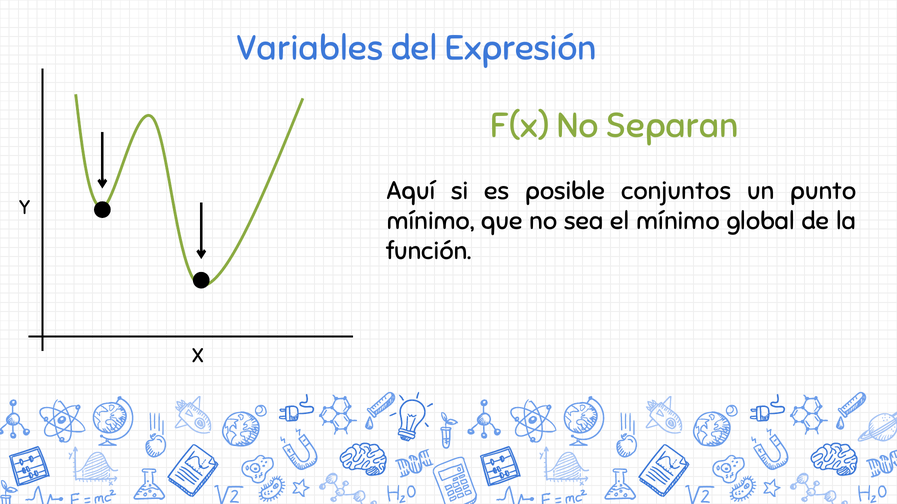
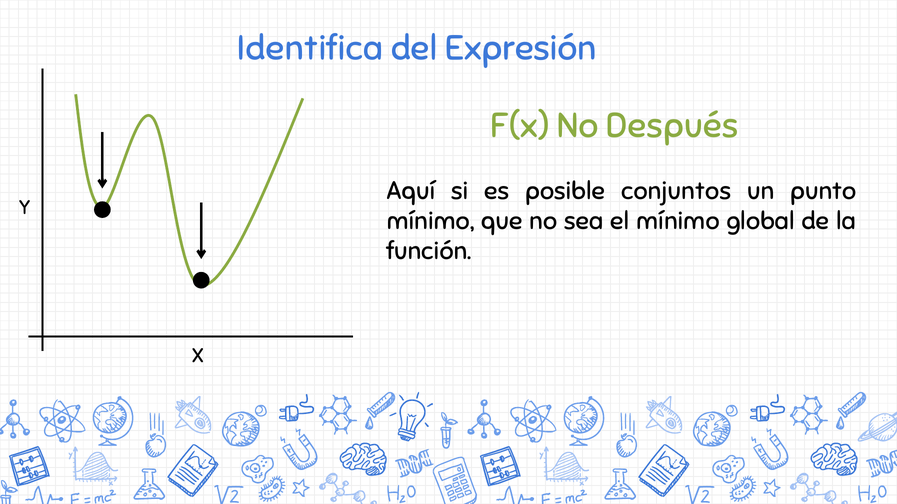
Variables: Variables -> Identifica
Separan: Separan -> Después
